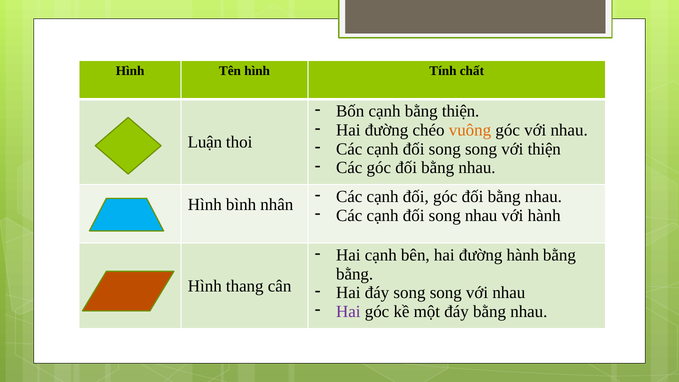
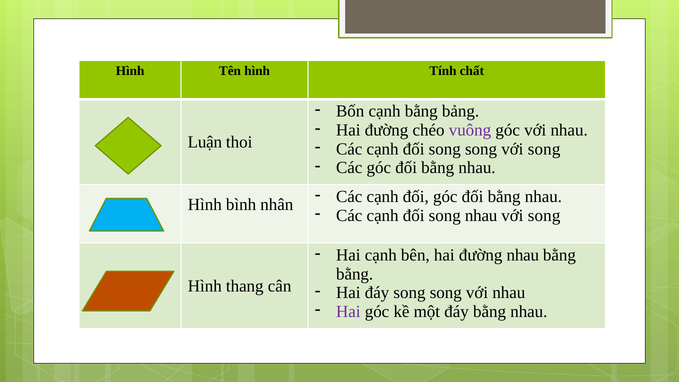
bằng thiện: thiện -> bảng
vuông colour: orange -> purple
song với thiện: thiện -> song
hành at (544, 215): hành -> song
đường hành: hành -> nhau
